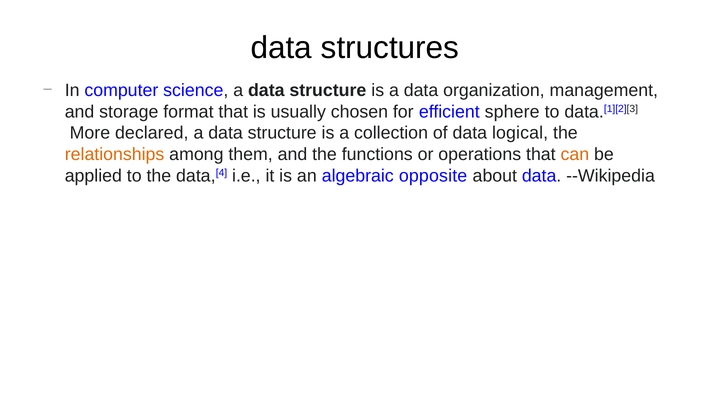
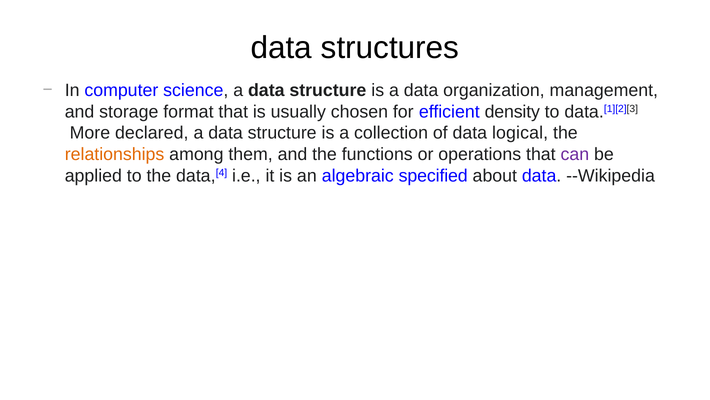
sphere: sphere -> density
can colour: orange -> purple
opposite: opposite -> specified
